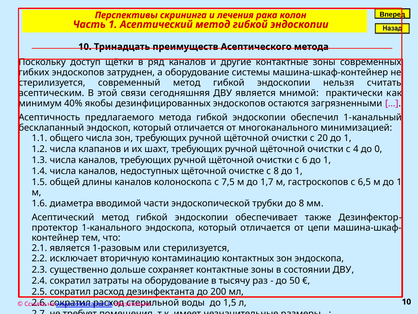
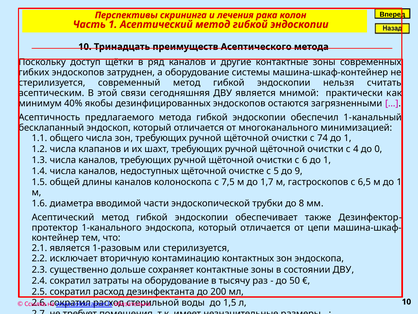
20: 20 -> 74
с 8: 8 -> 5
1 at (299, 171): 1 -> 9
